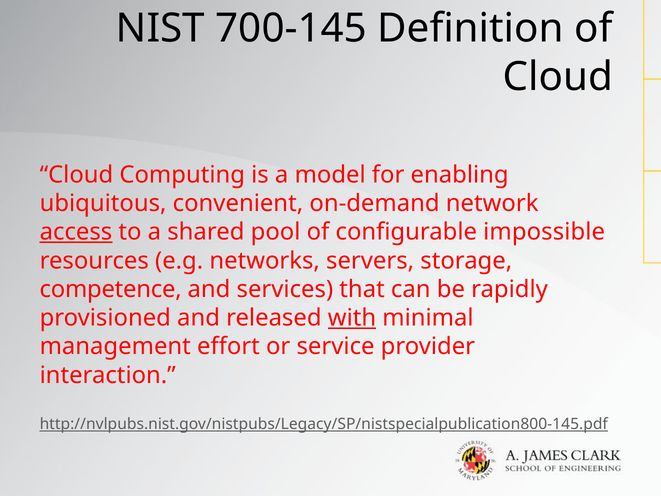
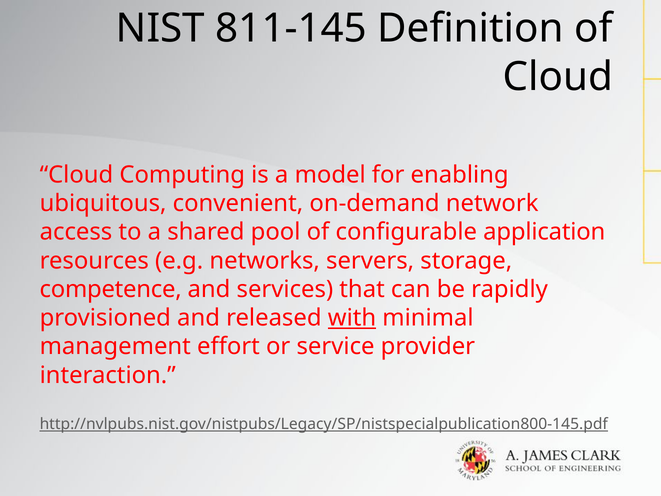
700-145: 700-145 -> 811-145
access underline: present -> none
impossible: impossible -> application
